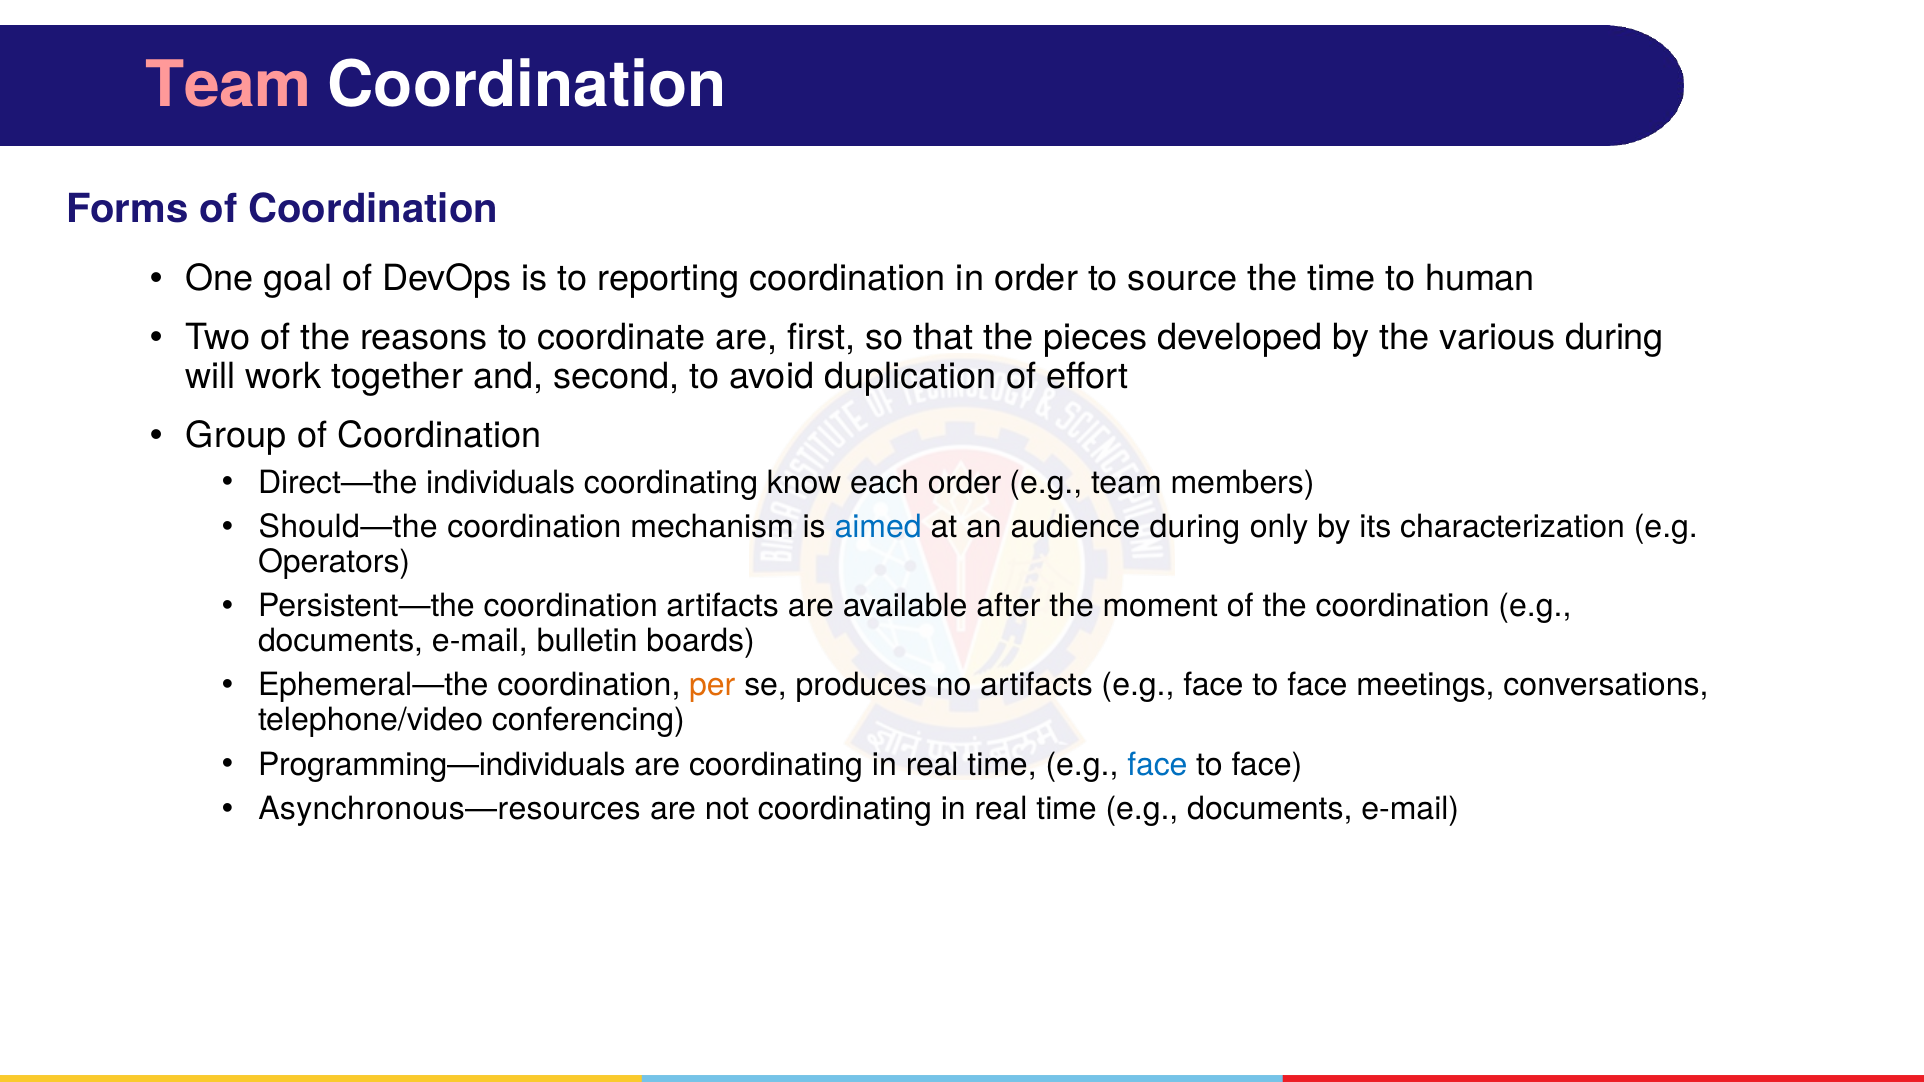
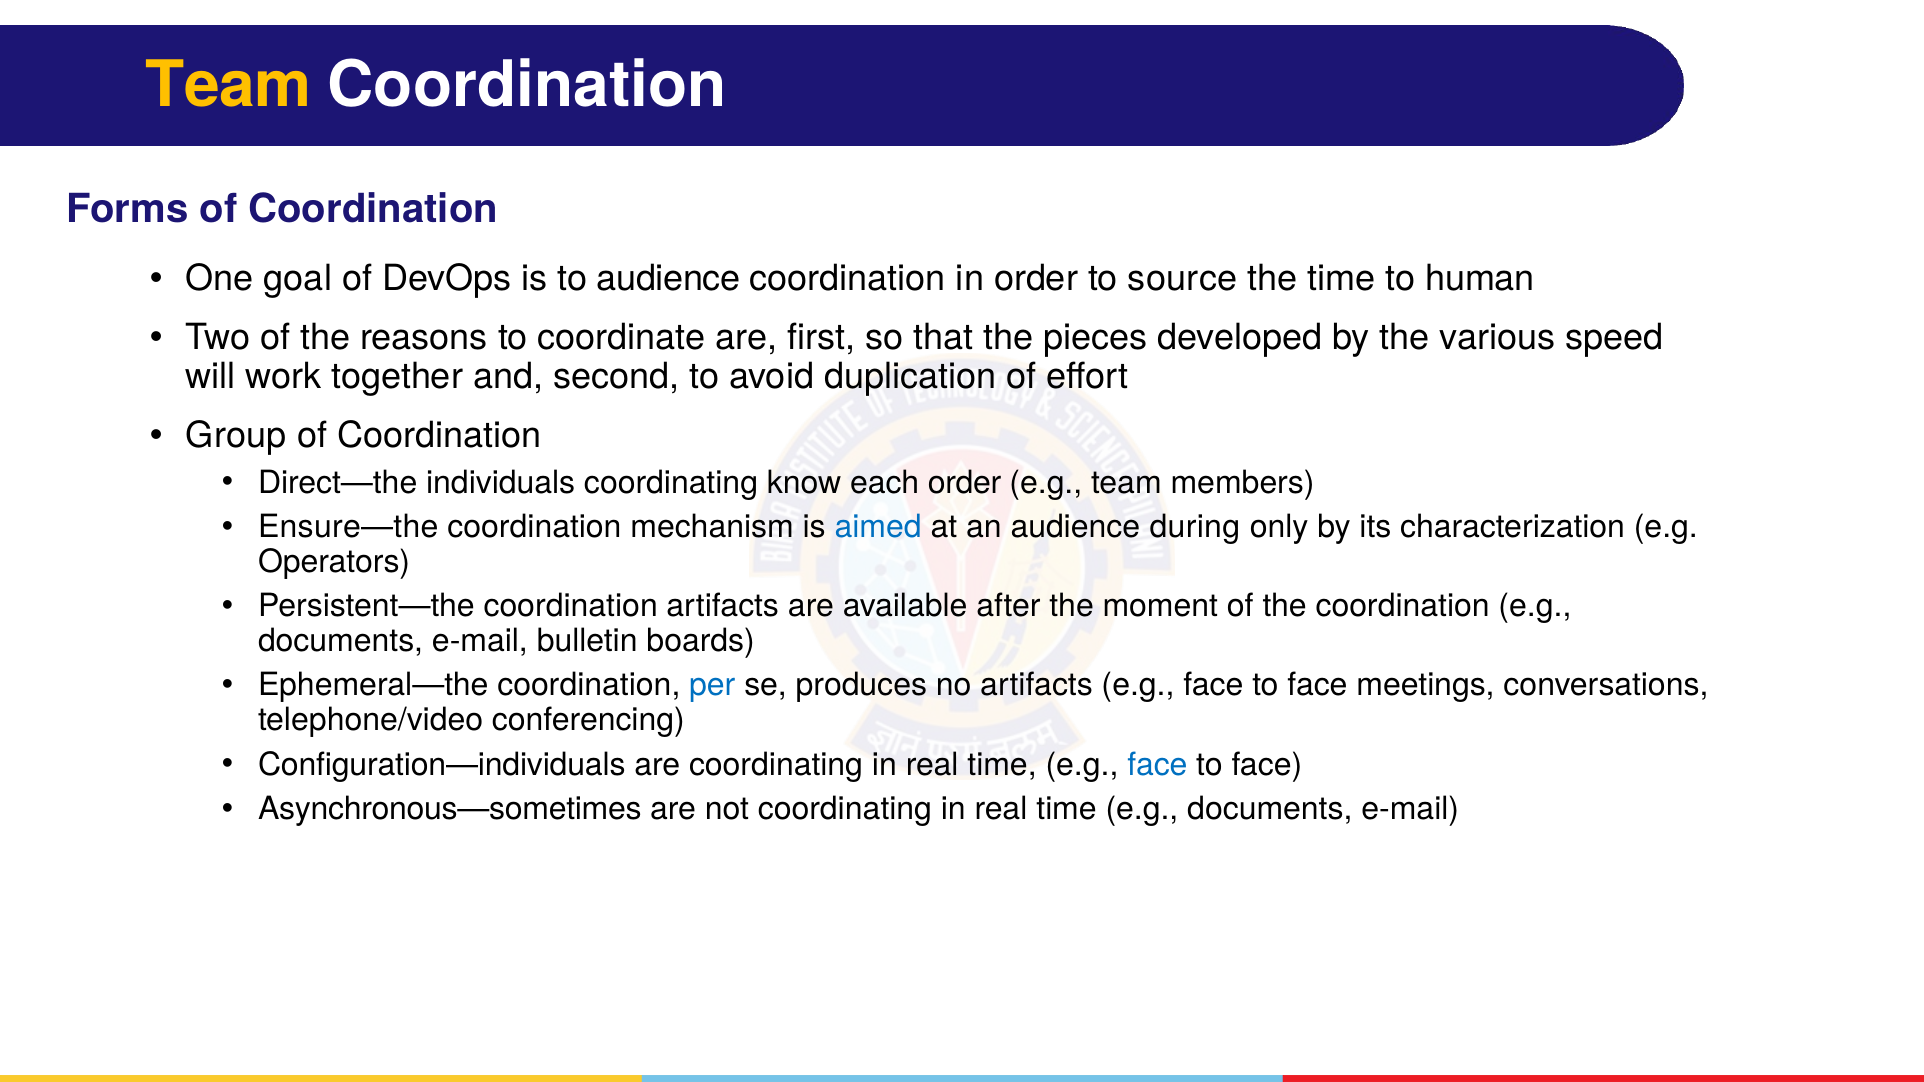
Team at (229, 85) colour: pink -> yellow
to reporting: reporting -> audience
various during: during -> speed
Should—the: Should—the -> Ensure—the
per colour: orange -> blue
Programming—individuals: Programming—individuals -> Configuration—individuals
Asynchronous—resources: Asynchronous—resources -> Asynchronous—sometimes
